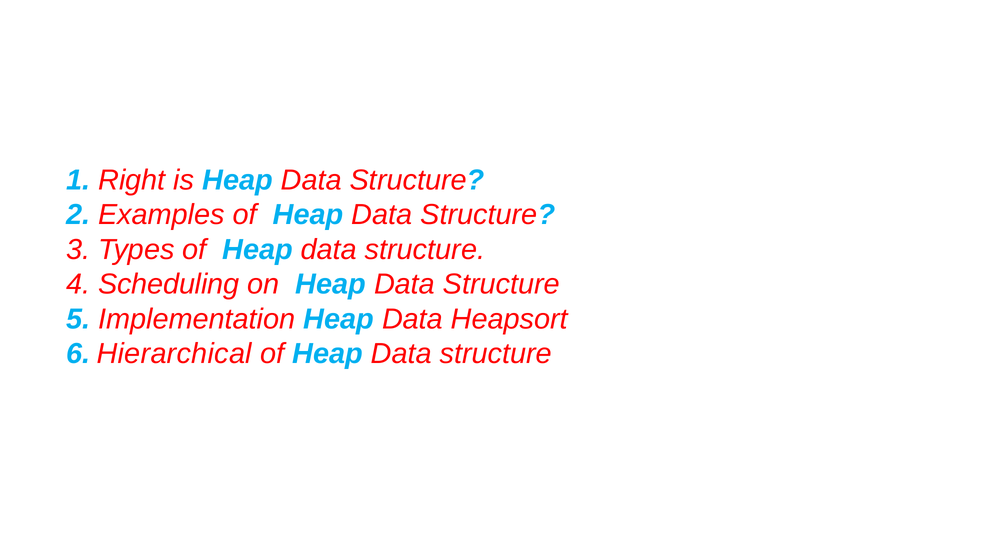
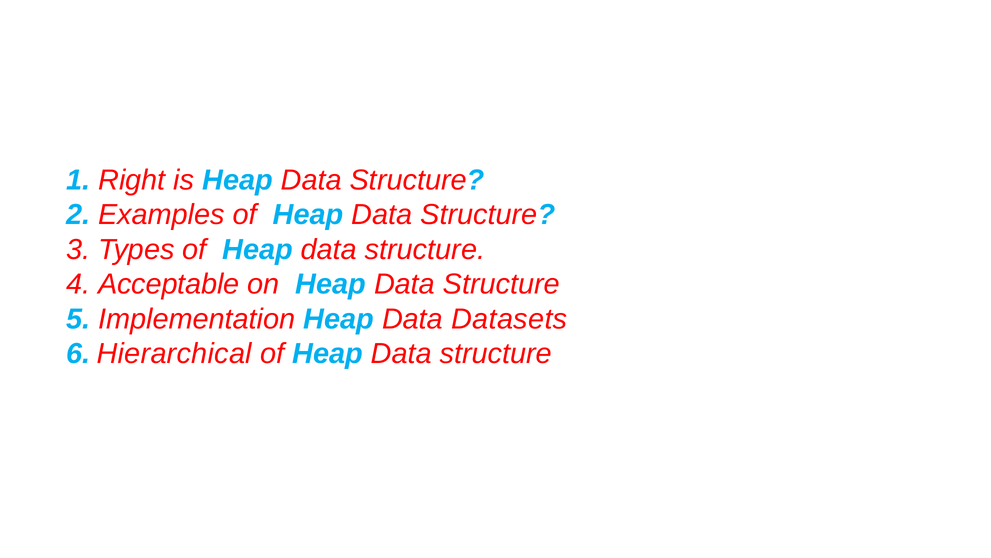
Scheduling: Scheduling -> Acceptable
Heapsort: Heapsort -> Datasets
